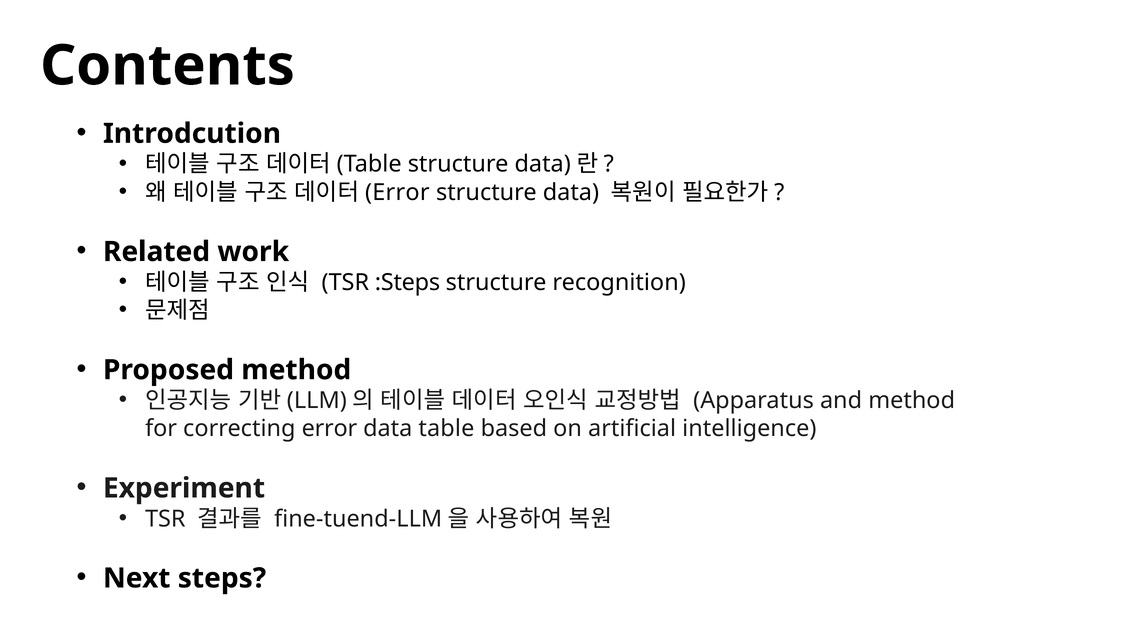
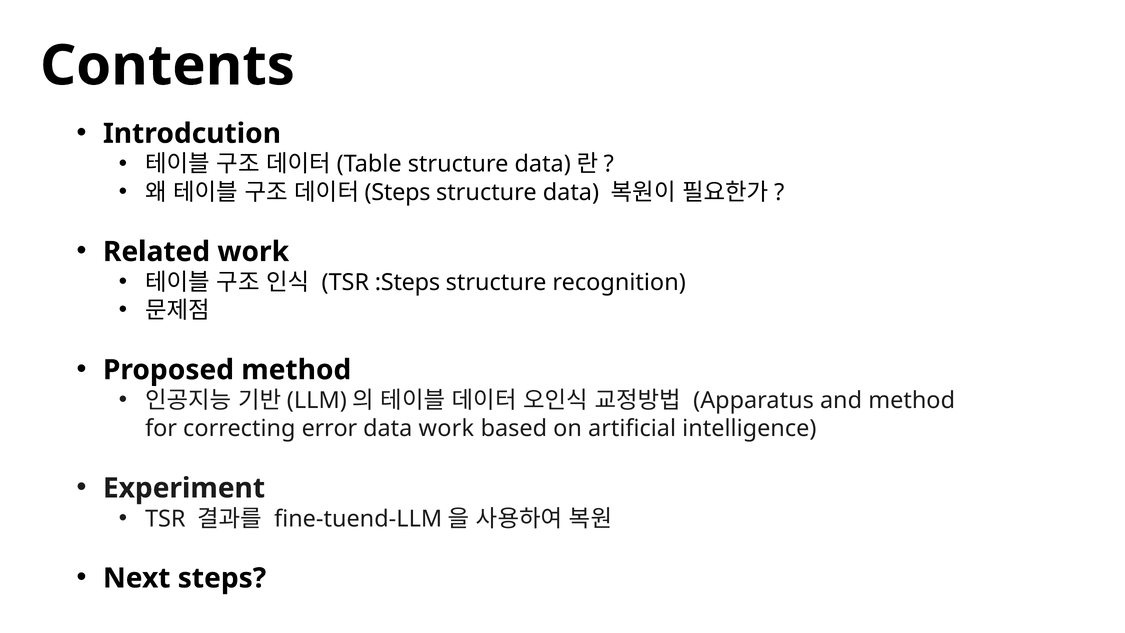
Error at (397, 192): Error -> Steps
data table: table -> work
